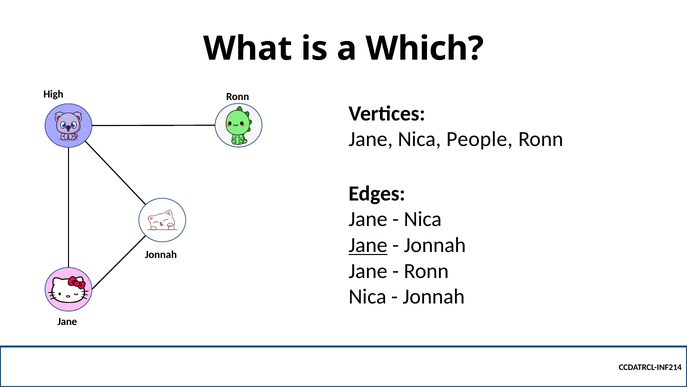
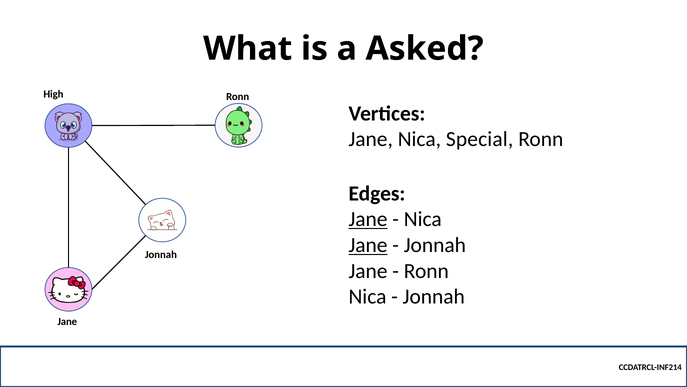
Which: Which -> Asked
People: People -> Special
Jane at (368, 219) underline: none -> present
